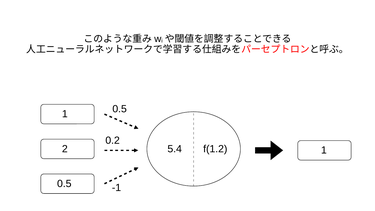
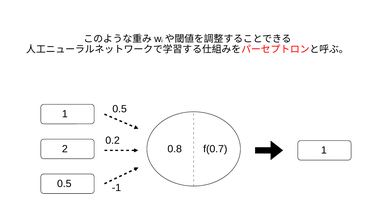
5.4: 5.4 -> 0.8
f(1.2: f(1.2 -> f(0.7
